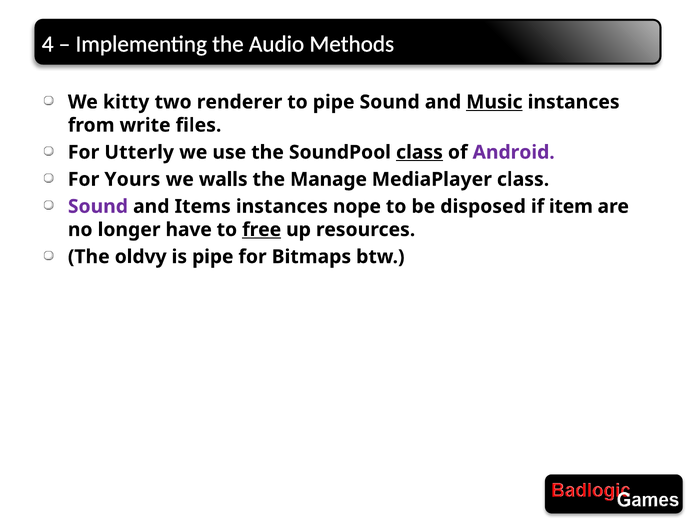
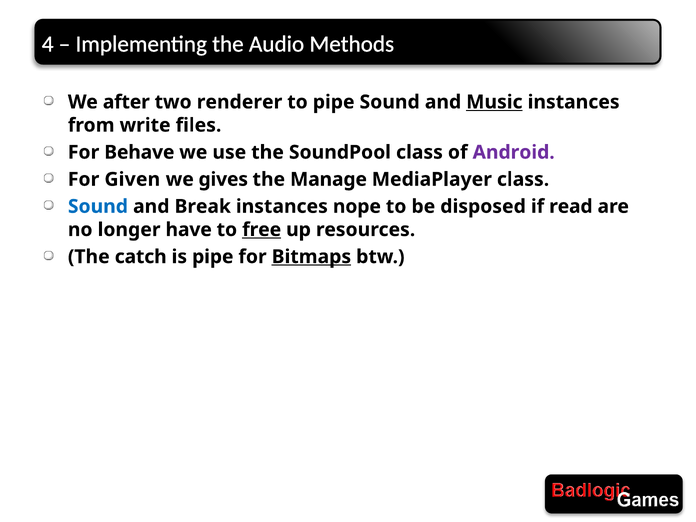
kitty: kitty -> after
Utterly: Utterly -> Behave
class at (419, 152) underline: present -> none
Yours: Yours -> Given
walls: walls -> gives
Sound at (98, 206) colour: purple -> blue
Items: Items -> Break
item: item -> read
oldvy: oldvy -> catch
Bitmaps underline: none -> present
